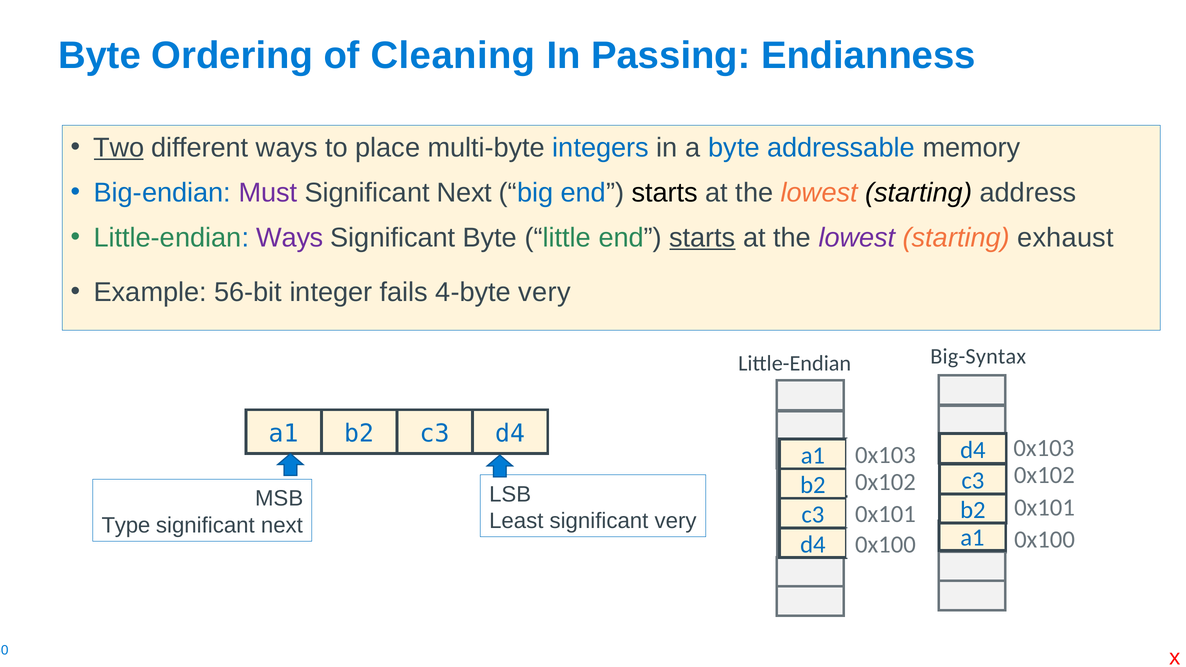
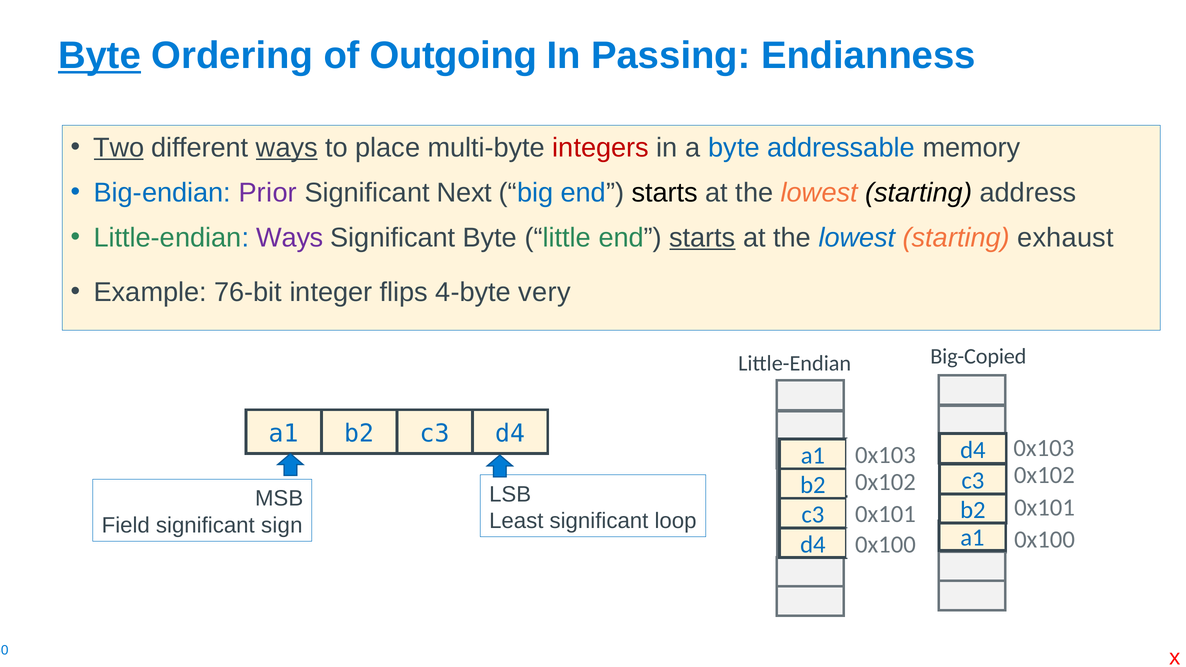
Byte at (100, 56) underline: none -> present
Cleaning: Cleaning -> Outgoing
ways at (287, 148) underline: none -> present
integers colour: blue -> red
Must: Must -> Prior
lowest at (857, 238) colour: purple -> blue
56-bit: 56-bit -> 76-bit
fails: fails -> flips
Big-Syntax: Big-Syntax -> Big-Copied
significant very: very -> loop
Type: Type -> Field
next at (282, 525): next -> sign
